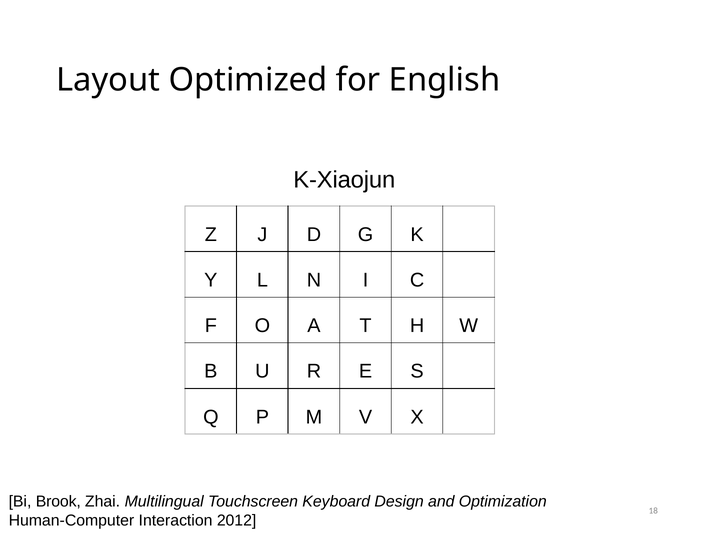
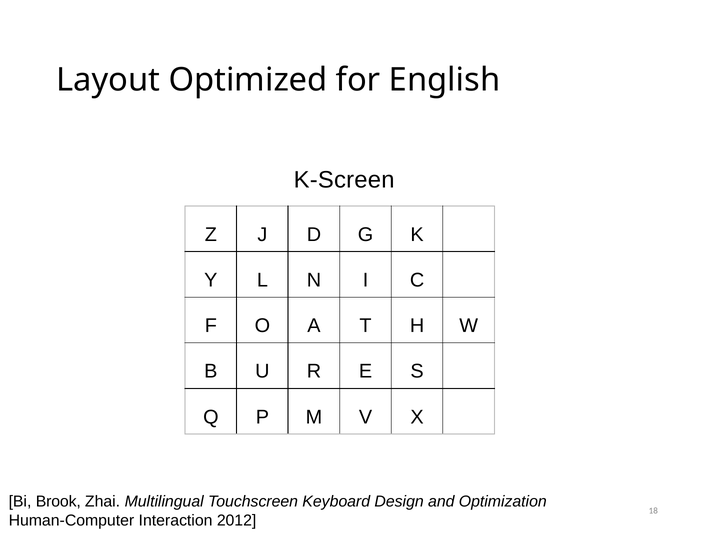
K-Xiaojun: K-Xiaojun -> K-Screen
